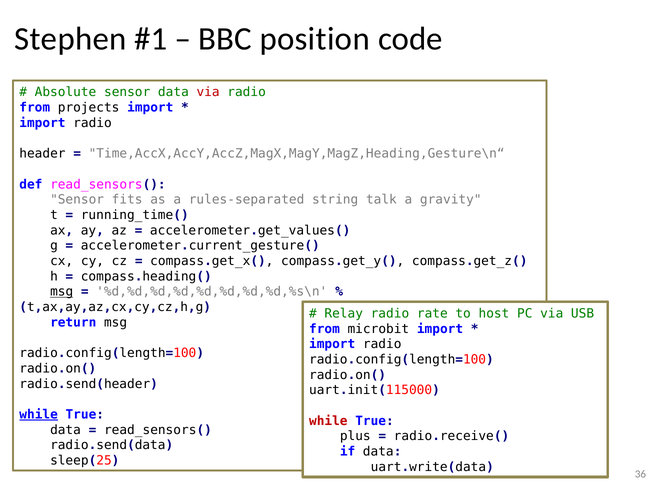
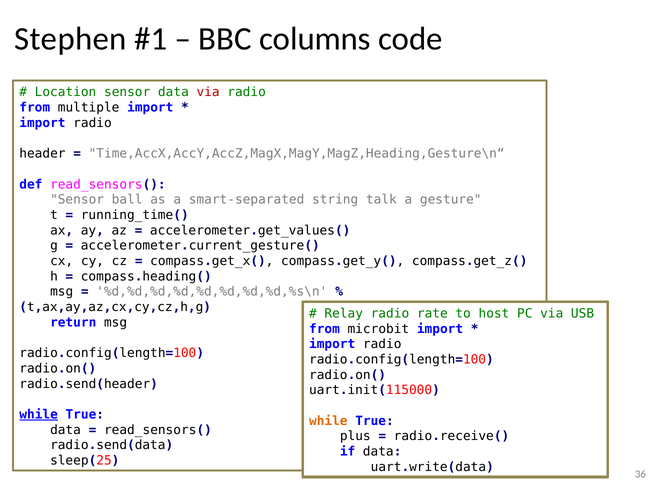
position: position -> columns
Absolute: Absolute -> Location
projects: projects -> multiple
fits: fits -> ball
rules-separated: rules-separated -> smart-separated
gravity: gravity -> gesture
msg at (62, 292) underline: present -> none
while at (328, 421) colour: red -> orange
